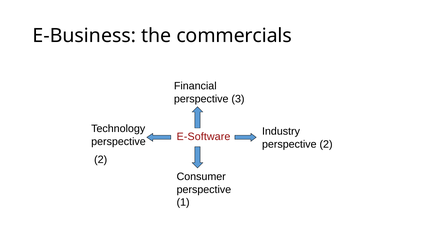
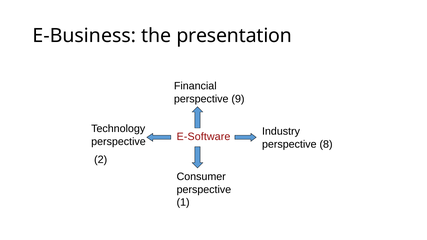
commercials: commercials -> presentation
3: 3 -> 9
2 at (326, 144): 2 -> 8
